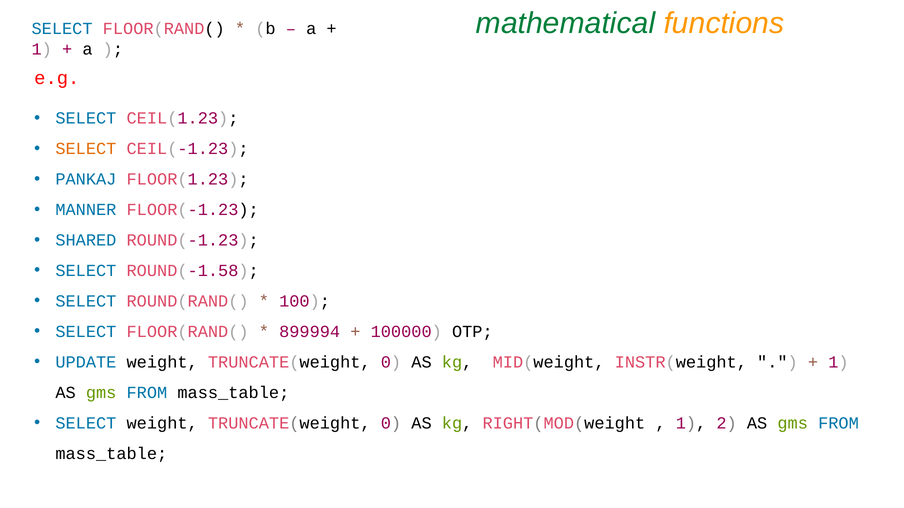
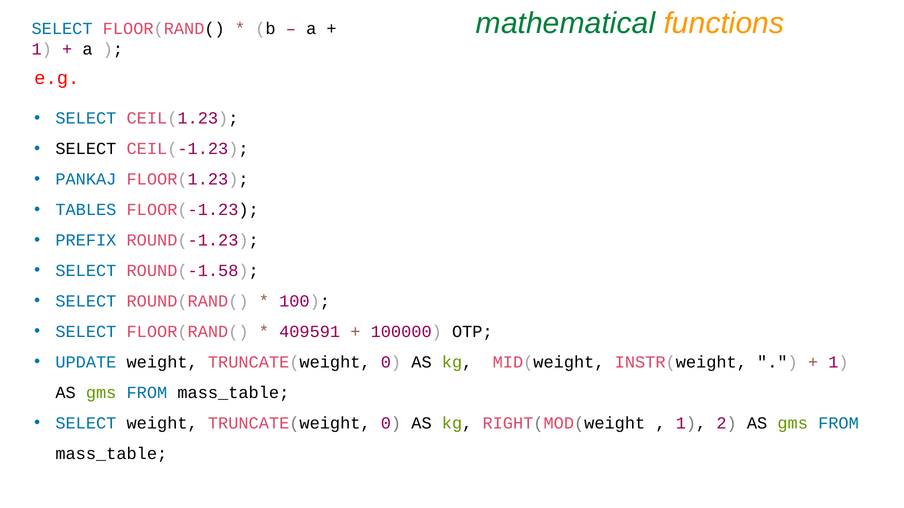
SELECT at (86, 149) colour: orange -> black
MANNER: MANNER -> TABLES
SHARED: SHARED -> PREFIX
899994: 899994 -> 409591
